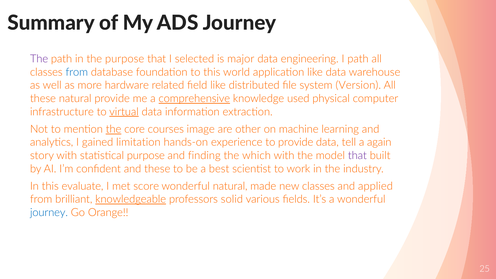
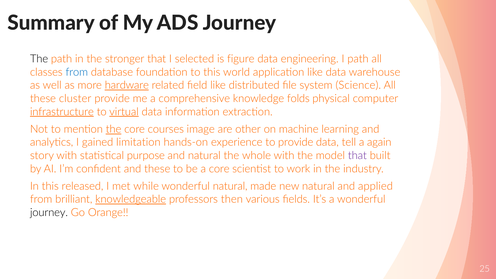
The at (39, 59) colour: purple -> black
the purpose: purpose -> stronger
major: major -> figure
hardware underline: none -> present
Version: Version -> Science
these natural: natural -> cluster
comprehensive underline: present -> none
used: used -> folds
infrastructure underline: none -> present
and finding: finding -> natural
which: which -> whole
a best: best -> core
evaluate: evaluate -> released
score: score -> while
new classes: classes -> natural
solid: solid -> then
journey at (49, 213) colour: blue -> black
